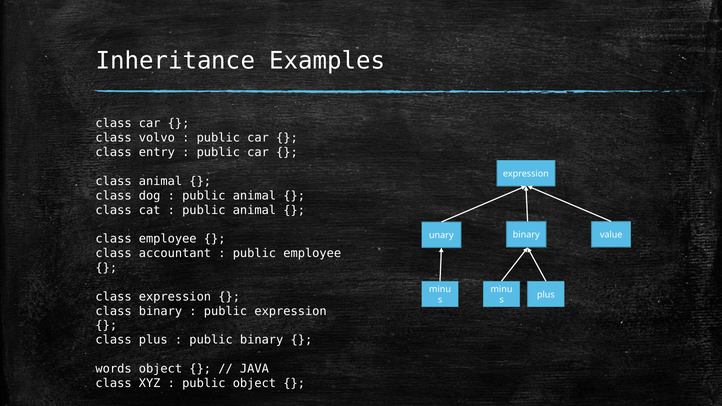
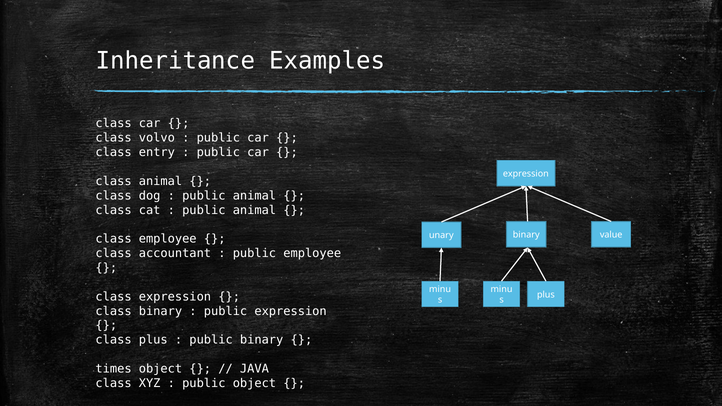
words: words -> times
